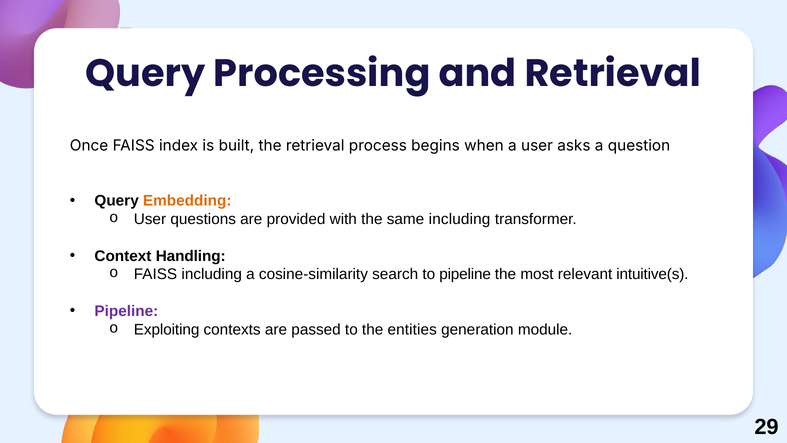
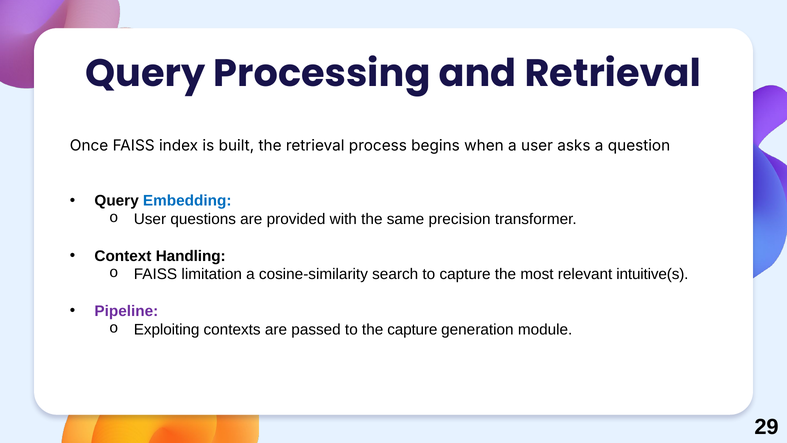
Embedding colour: orange -> blue
same including: including -> precision
FAISS including: including -> limitation
to pipeline: pipeline -> capture
the entities: entities -> capture
